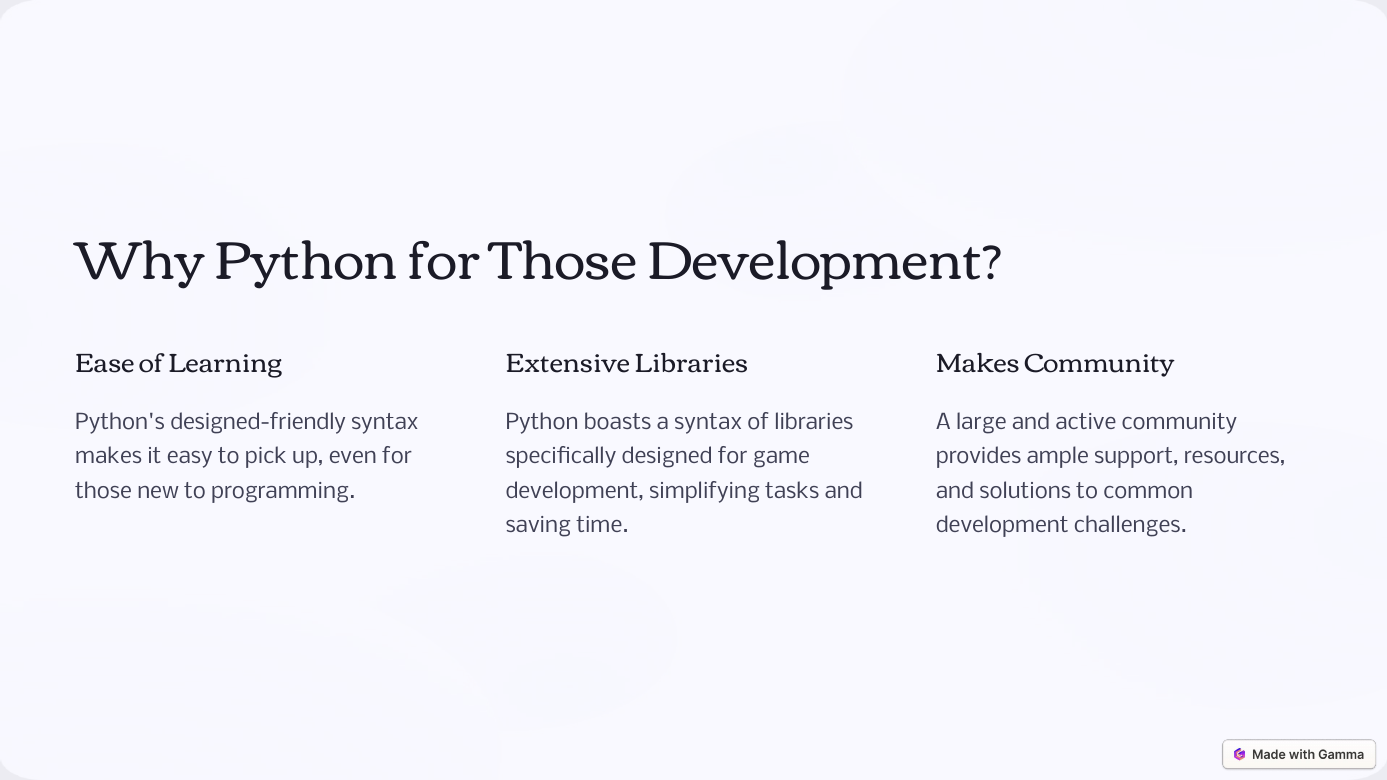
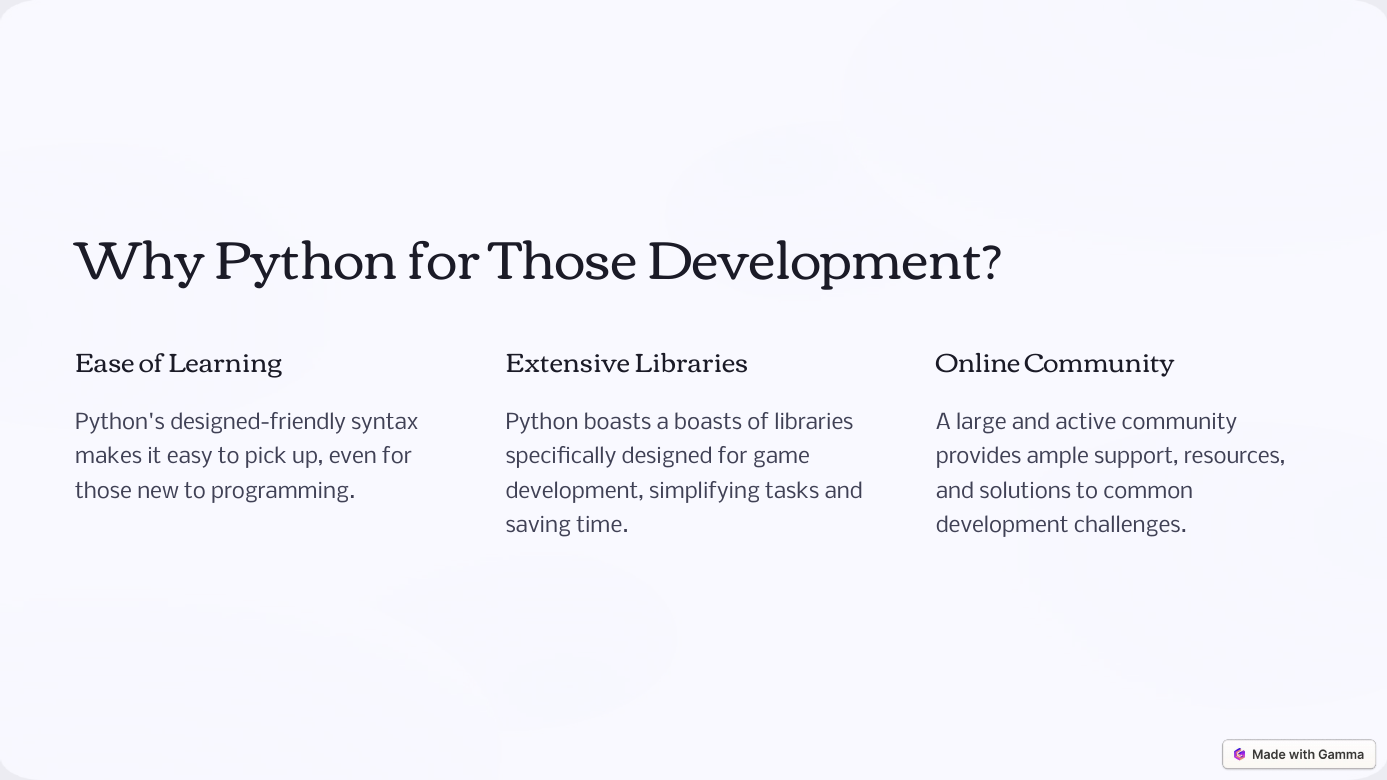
Makes at (978, 364): Makes -> Online
a syntax: syntax -> boasts
